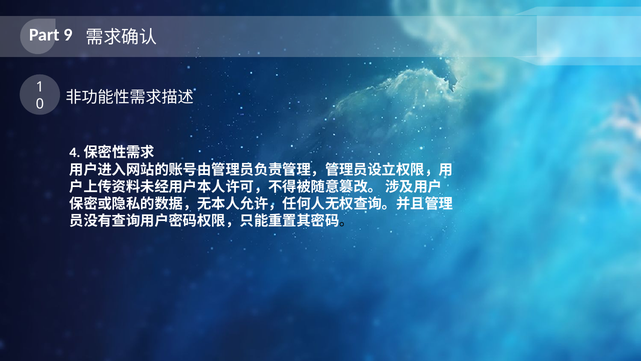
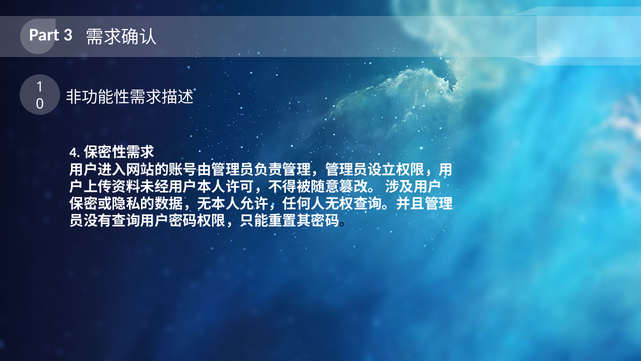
9: 9 -> 3
